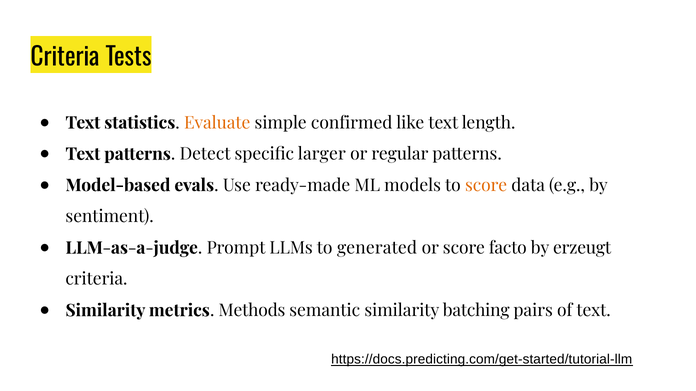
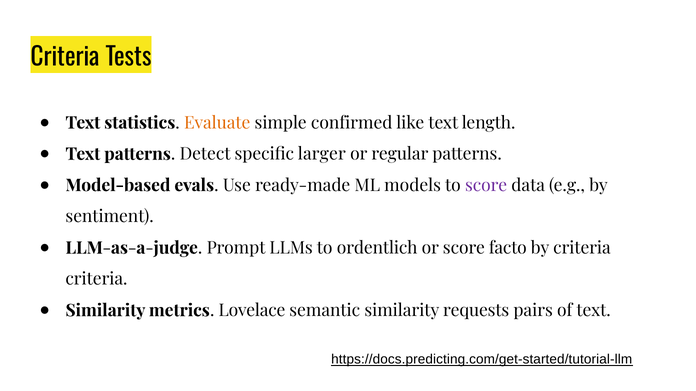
score at (486, 186) colour: orange -> purple
generated: generated -> ordentlich
by erzeugt: erzeugt -> criteria
Methods: Methods -> Lovelace
batching: batching -> requests
